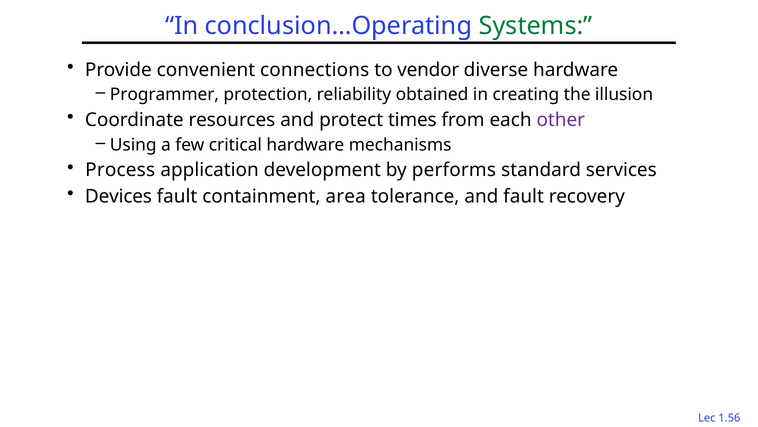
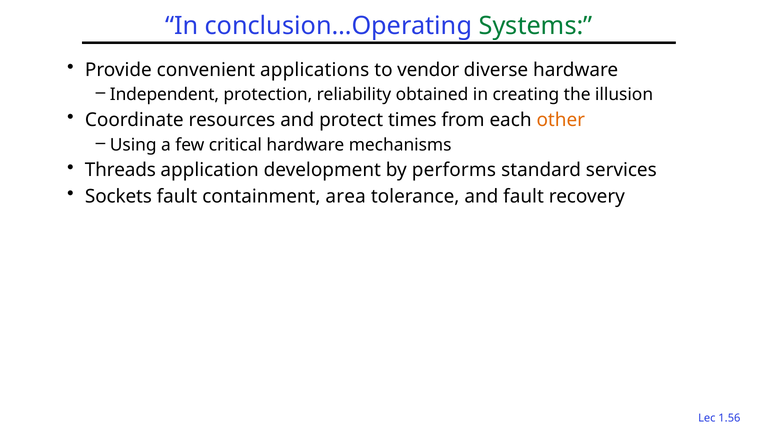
connections: connections -> applications
Programmer: Programmer -> Independent
other colour: purple -> orange
Process: Process -> Threads
Devices: Devices -> Sockets
